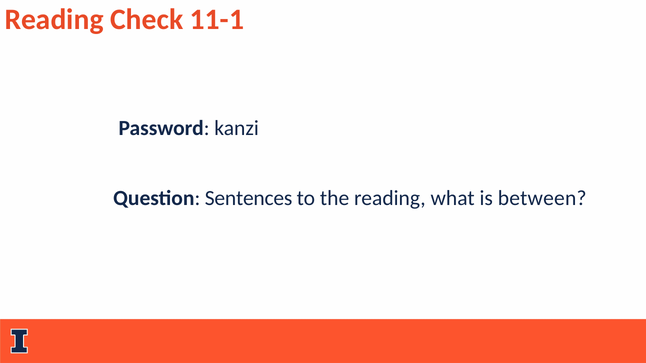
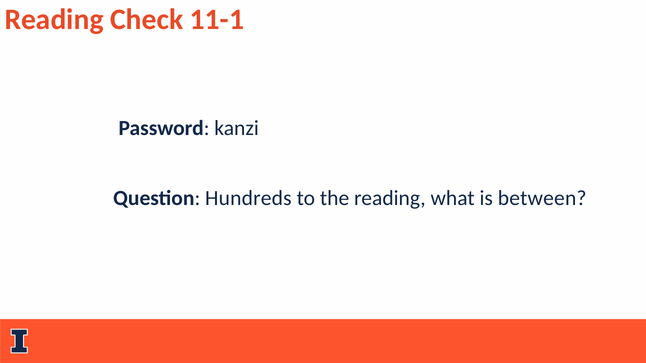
Sentences: Sentences -> Hundreds
